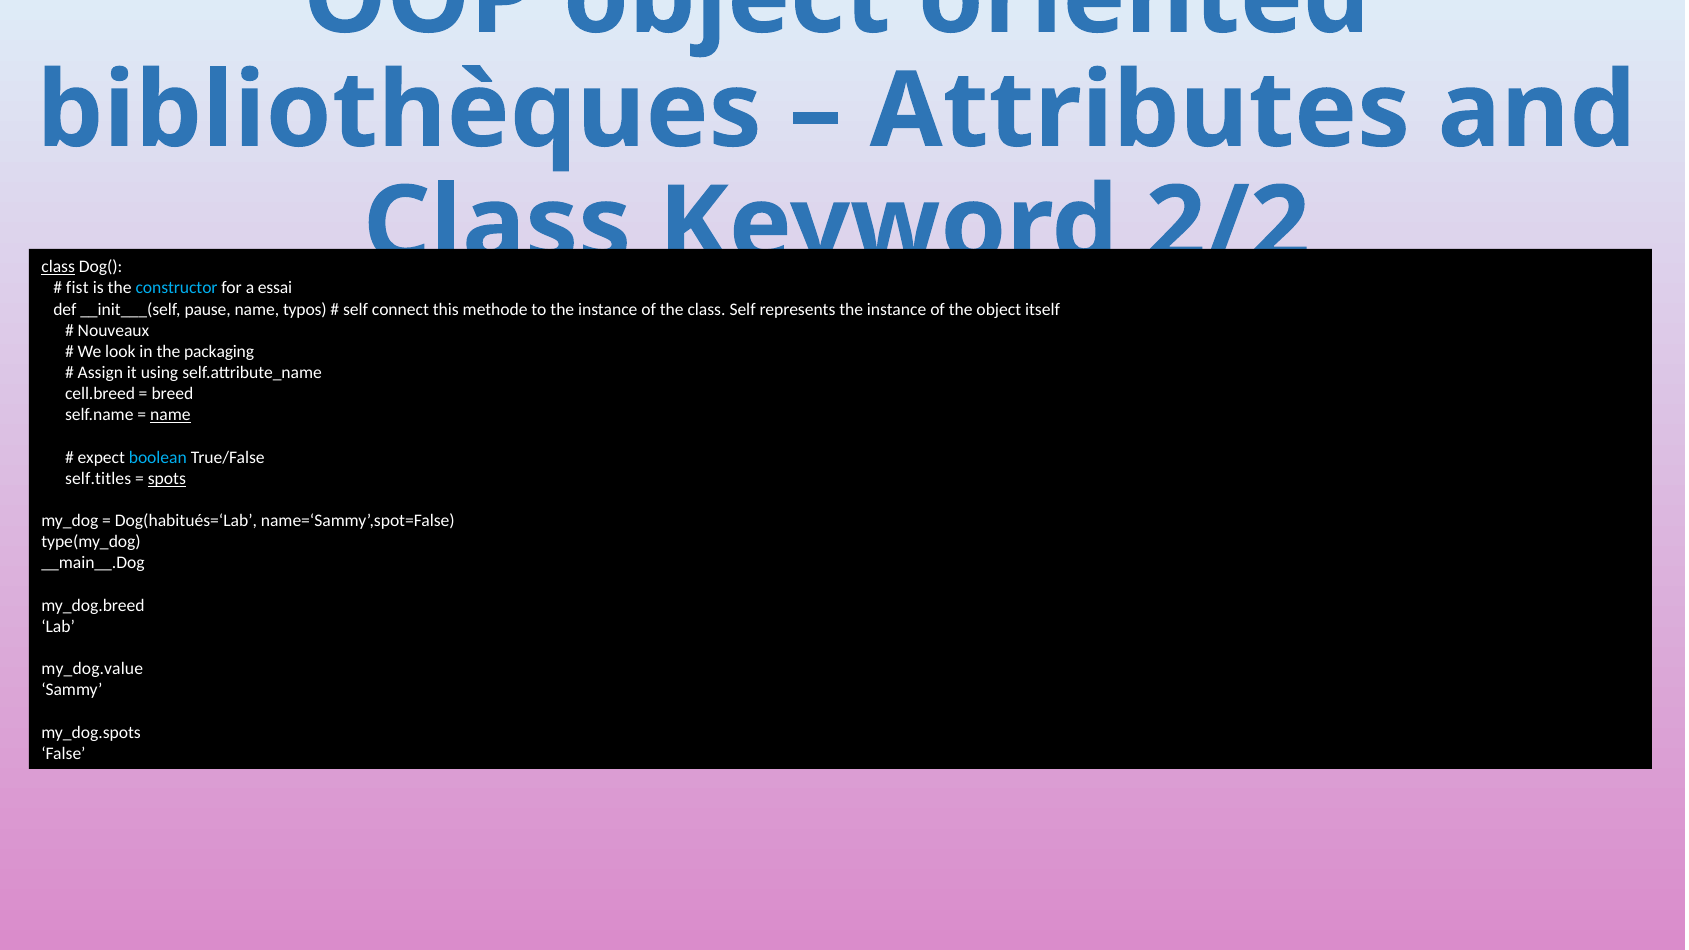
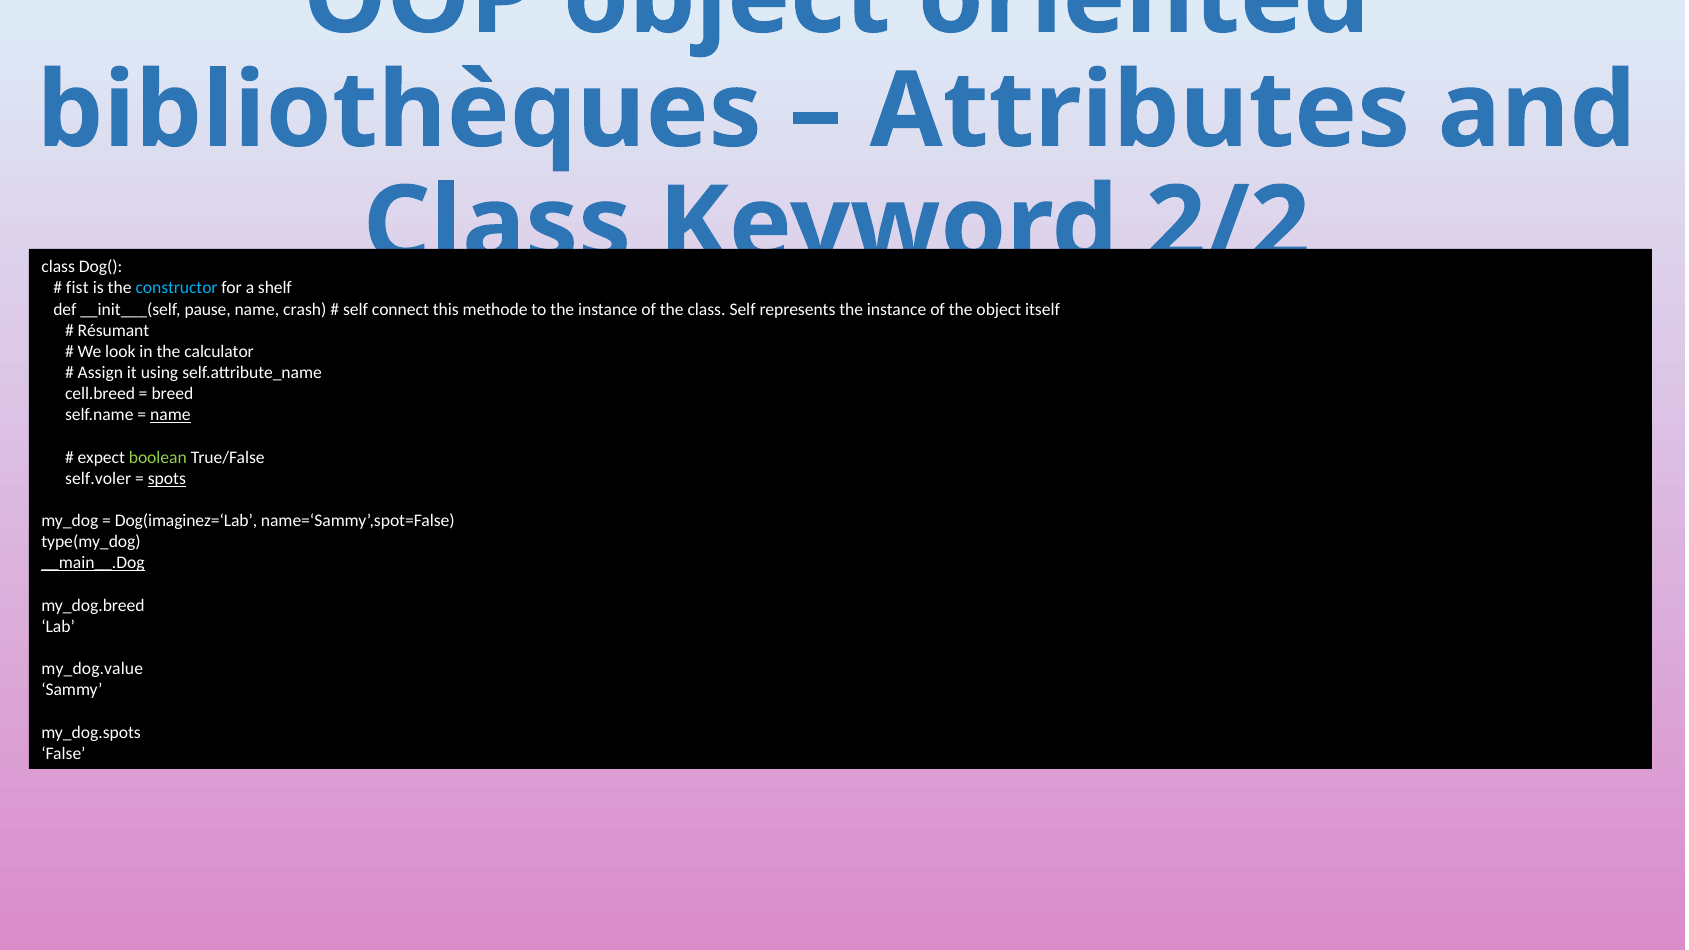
class at (58, 267) underline: present -> none
essai: essai -> shelf
typos: typos -> crash
Nouveaux: Nouveaux -> Résumant
packaging: packaging -> calculator
boolean colour: light blue -> light green
self.titles: self.titles -> self.voler
Dog(habitués=‘Lab: Dog(habitués=‘Lab -> Dog(imaginez=‘Lab
__main__.Dog underline: none -> present
